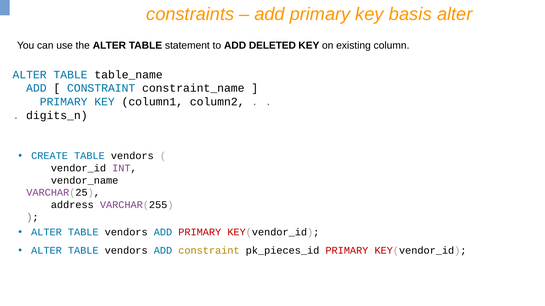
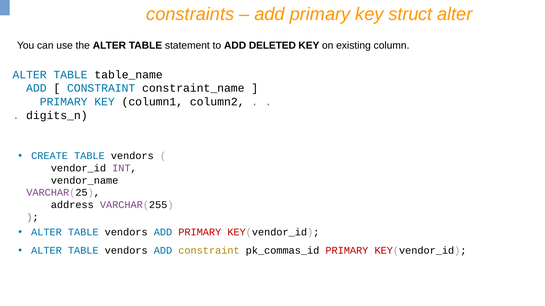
basis: basis -> struct
pk_pieces_id: pk_pieces_id -> pk_commas_id
